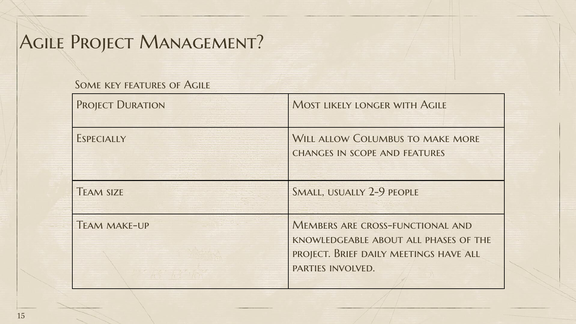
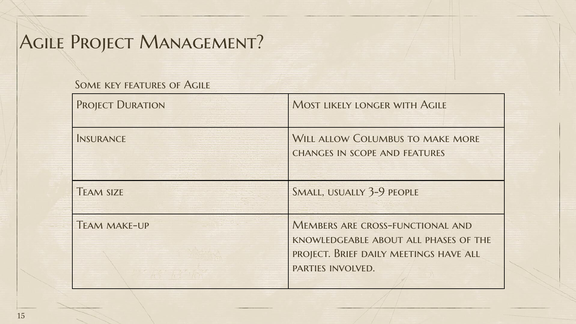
Especially: Especially -> Insurance
2-9: 2-9 -> 3-9
